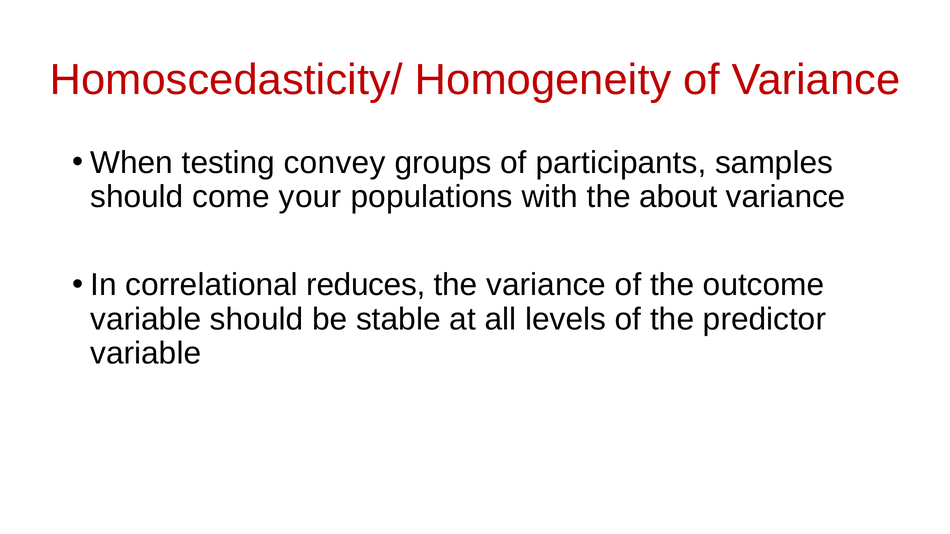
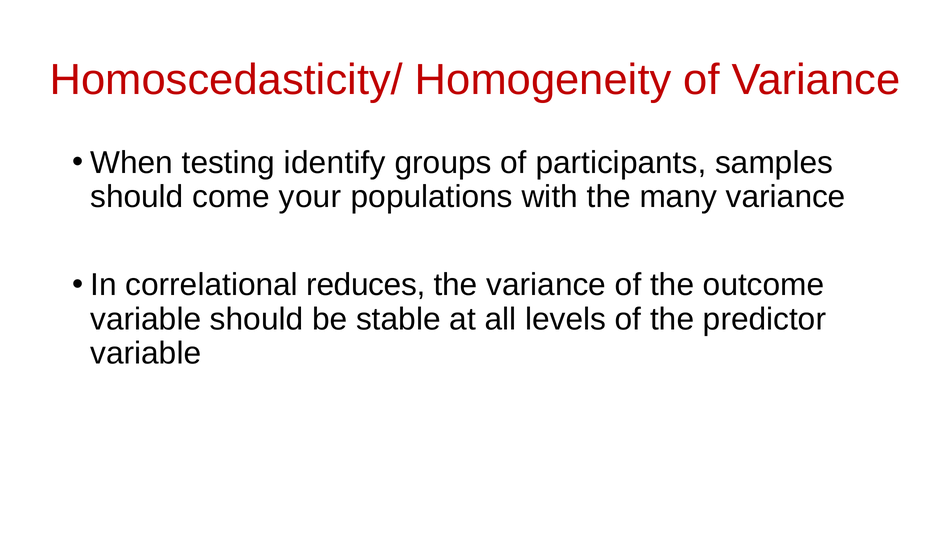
convey: convey -> identify
about: about -> many
